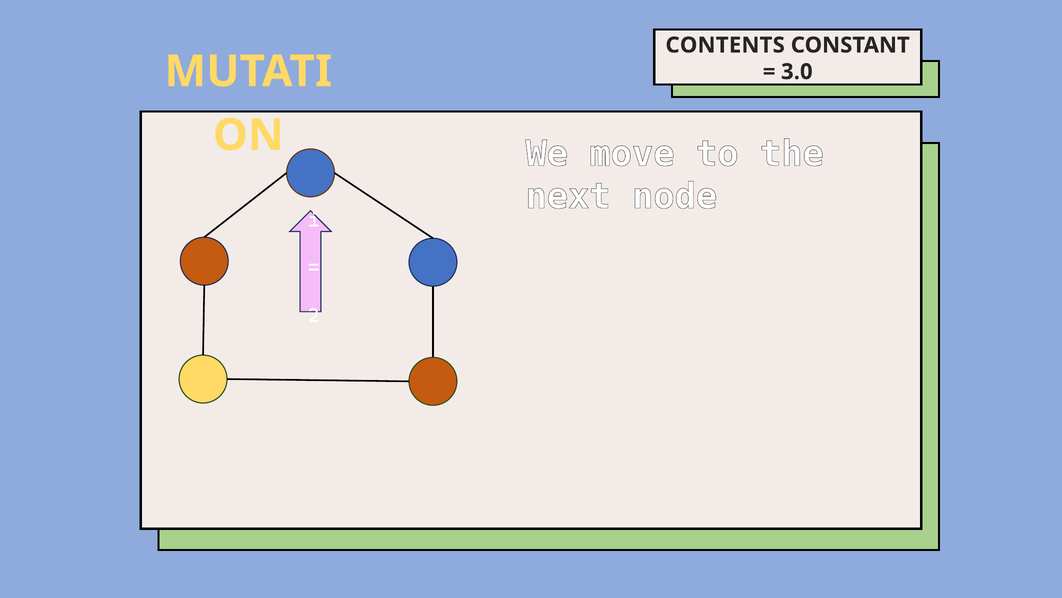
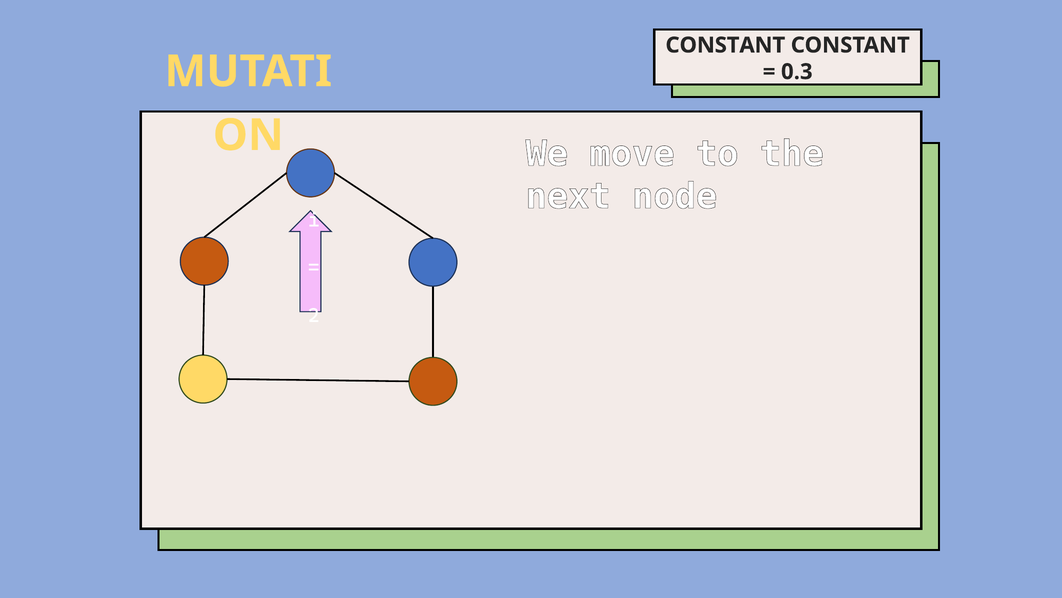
CONTENTS at (725, 45): CONTENTS -> CONSTANT
3.0: 3.0 -> 0.3
